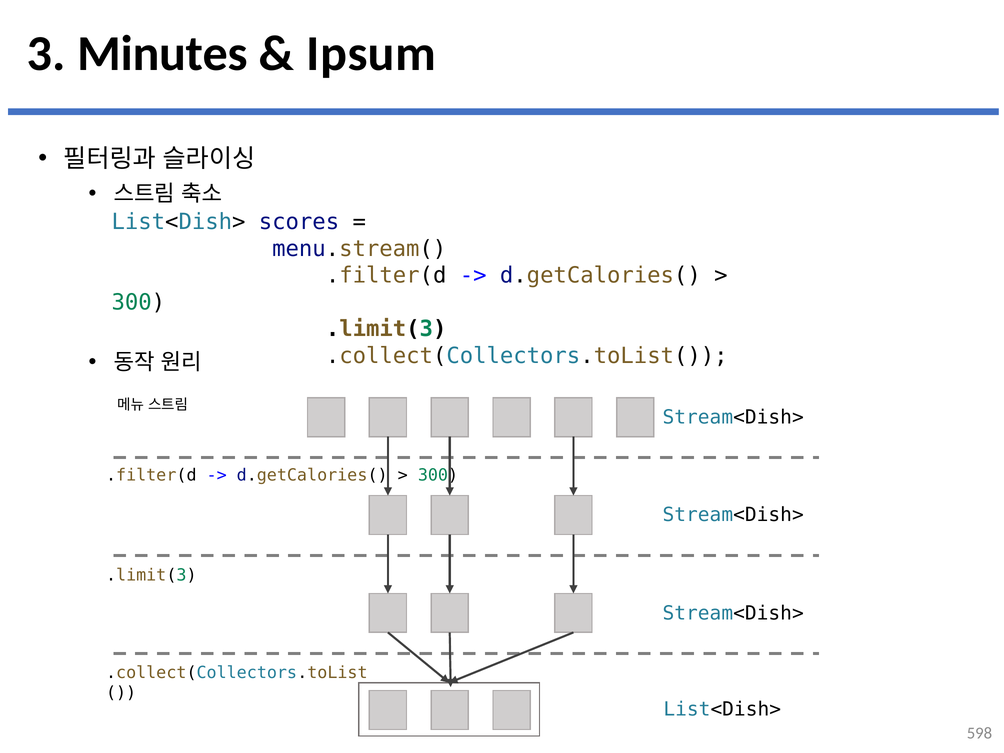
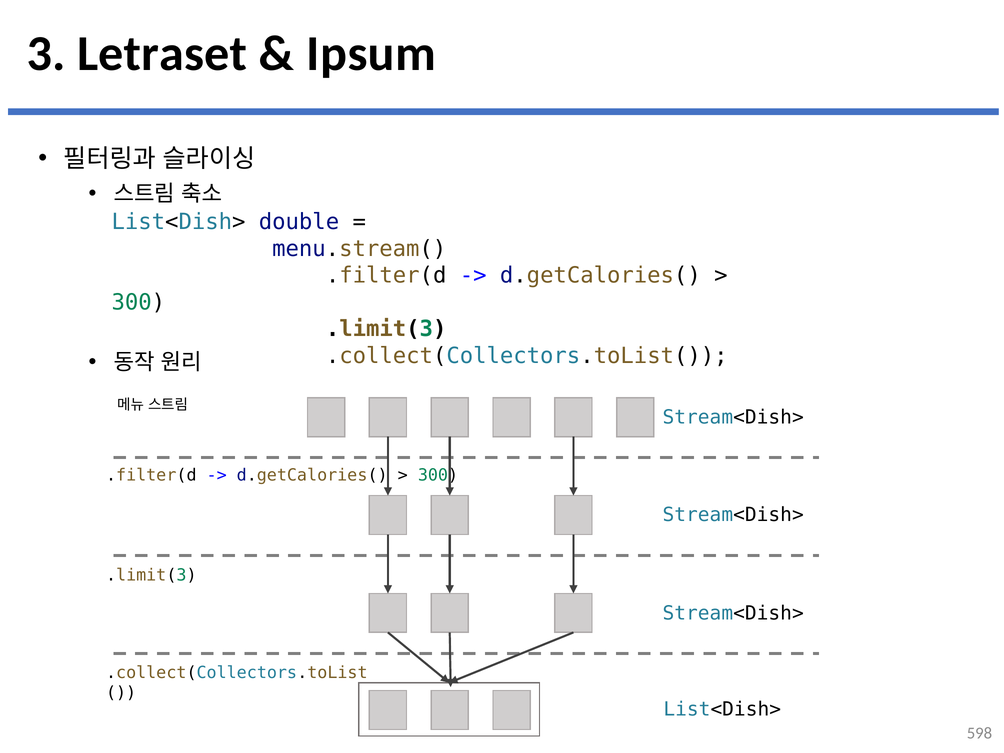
Minutes: Minutes -> Letraset
scores: scores -> double
